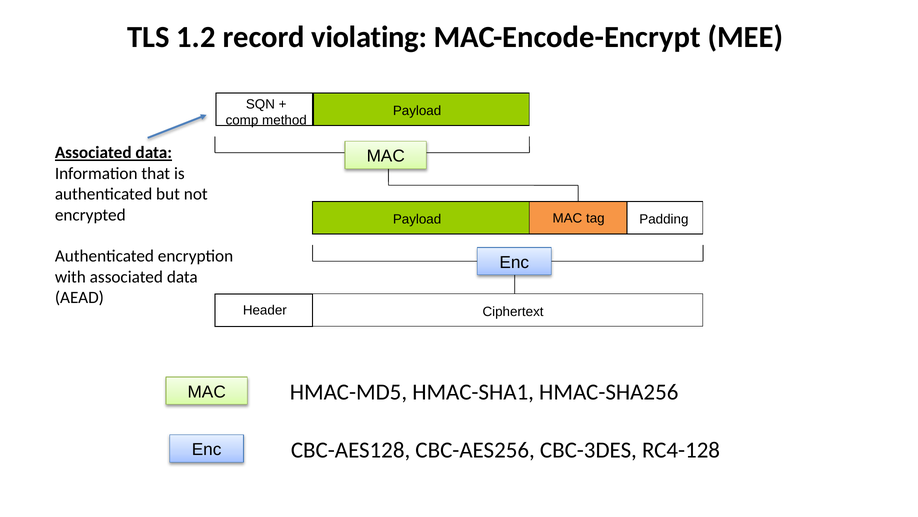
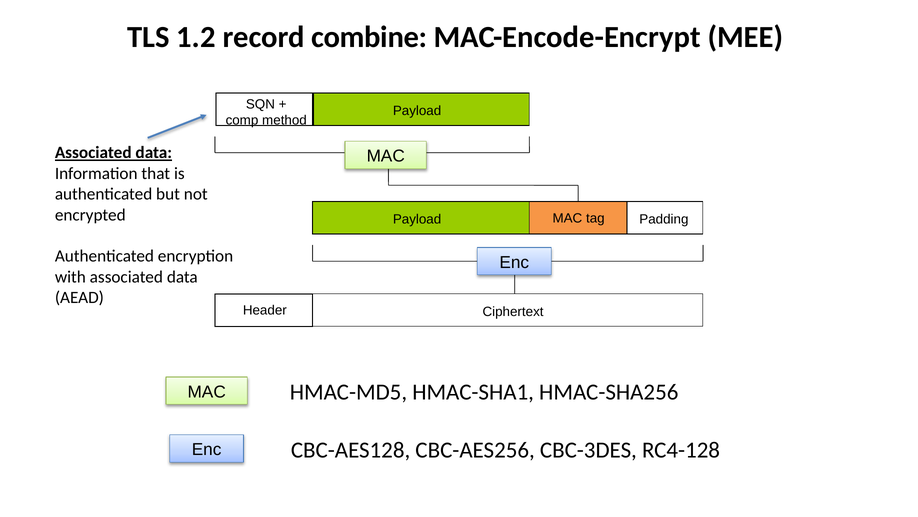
violating: violating -> combine
